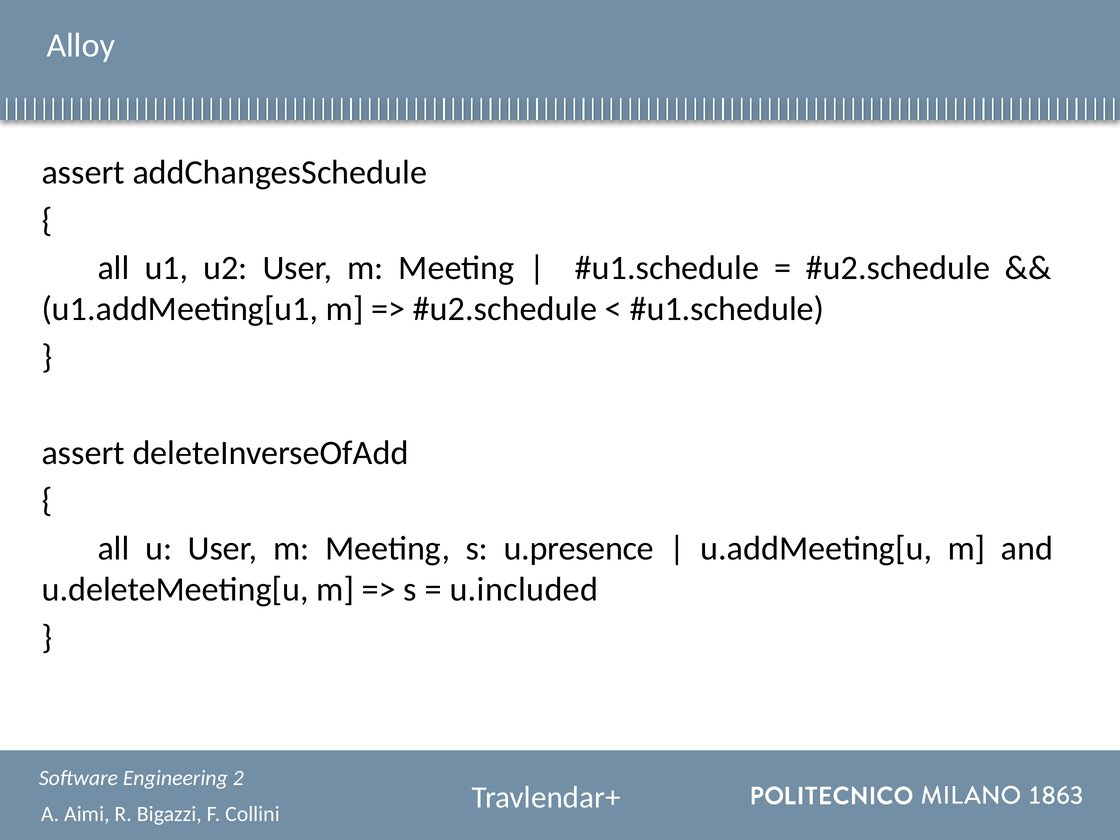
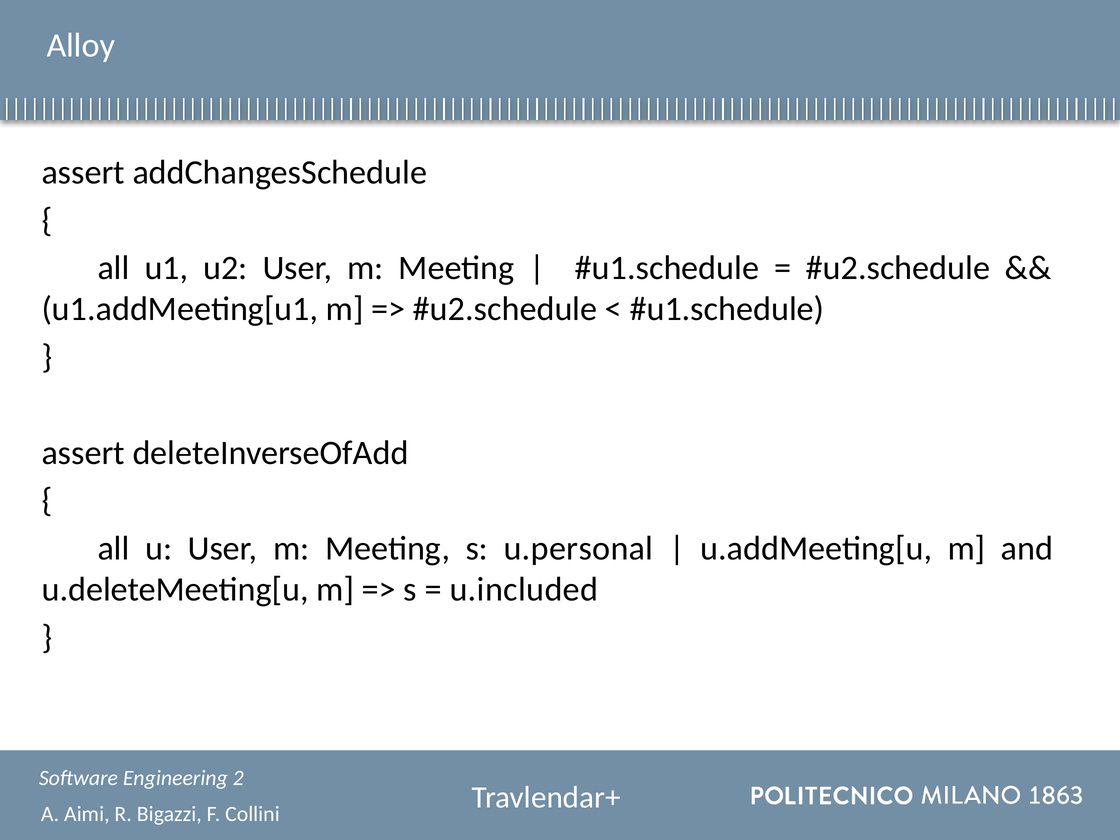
u.presence: u.presence -> u.personal
